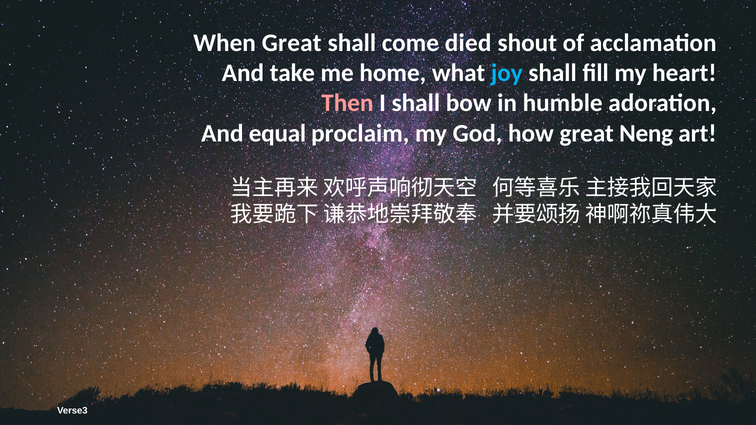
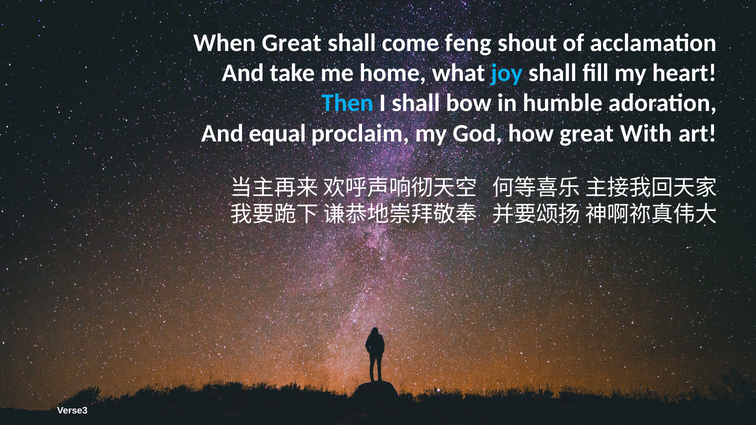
died: died -> feng
Then colour: pink -> light blue
Neng: Neng -> With
